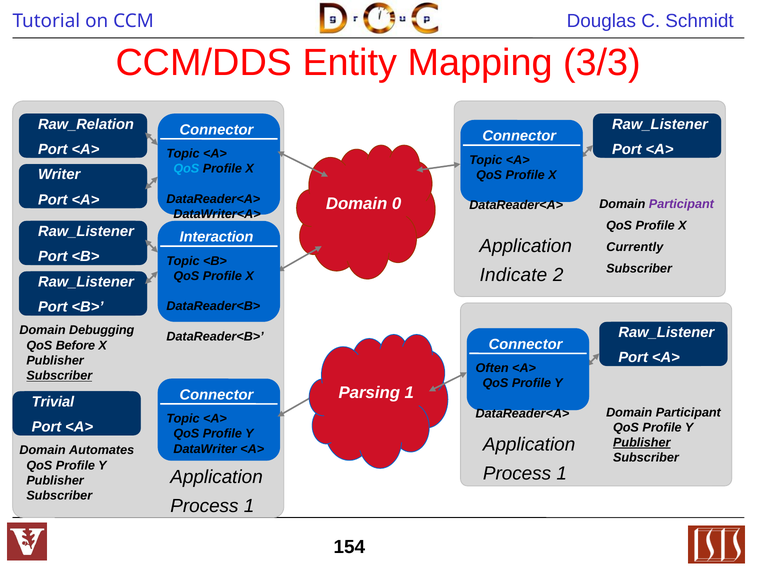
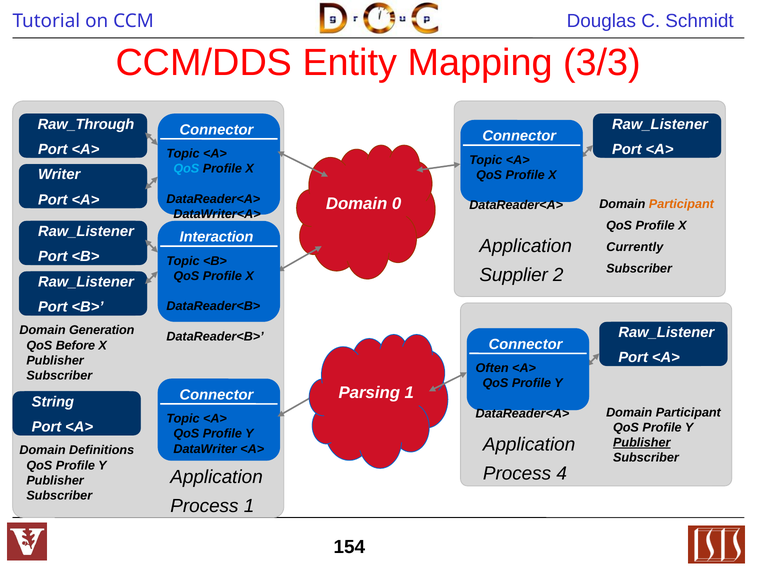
Raw_Relation: Raw_Relation -> Raw_Through
Participant at (681, 204) colour: purple -> orange
Indicate: Indicate -> Supplier
Debugging: Debugging -> Generation
Subscriber at (59, 376) underline: present -> none
Trivial: Trivial -> String
Automates: Automates -> Definitions
1 at (562, 473): 1 -> 4
